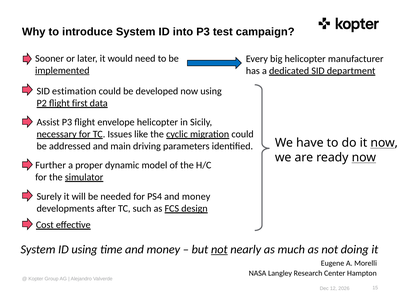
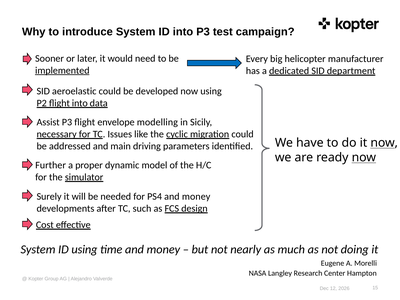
estimation: estimation -> aeroelastic
flight first: first -> into
envelope helicopter: helicopter -> modelling
not at (219, 249) underline: present -> none
